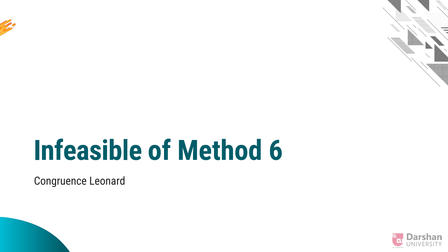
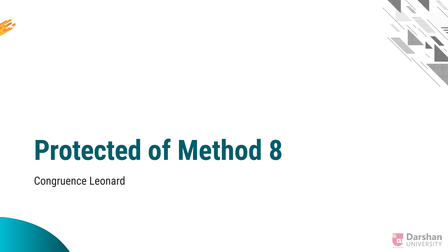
Infeasible: Infeasible -> Protected
6: 6 -> 8
